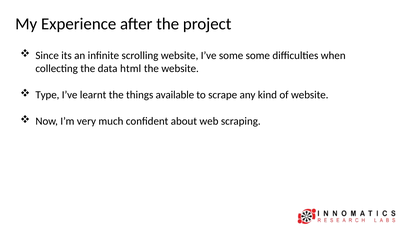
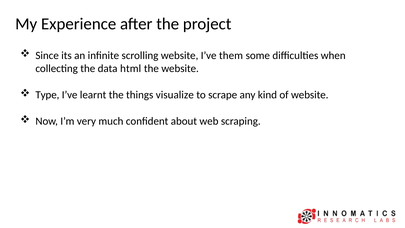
I’ve some: some -> them
available: available -> visualize
